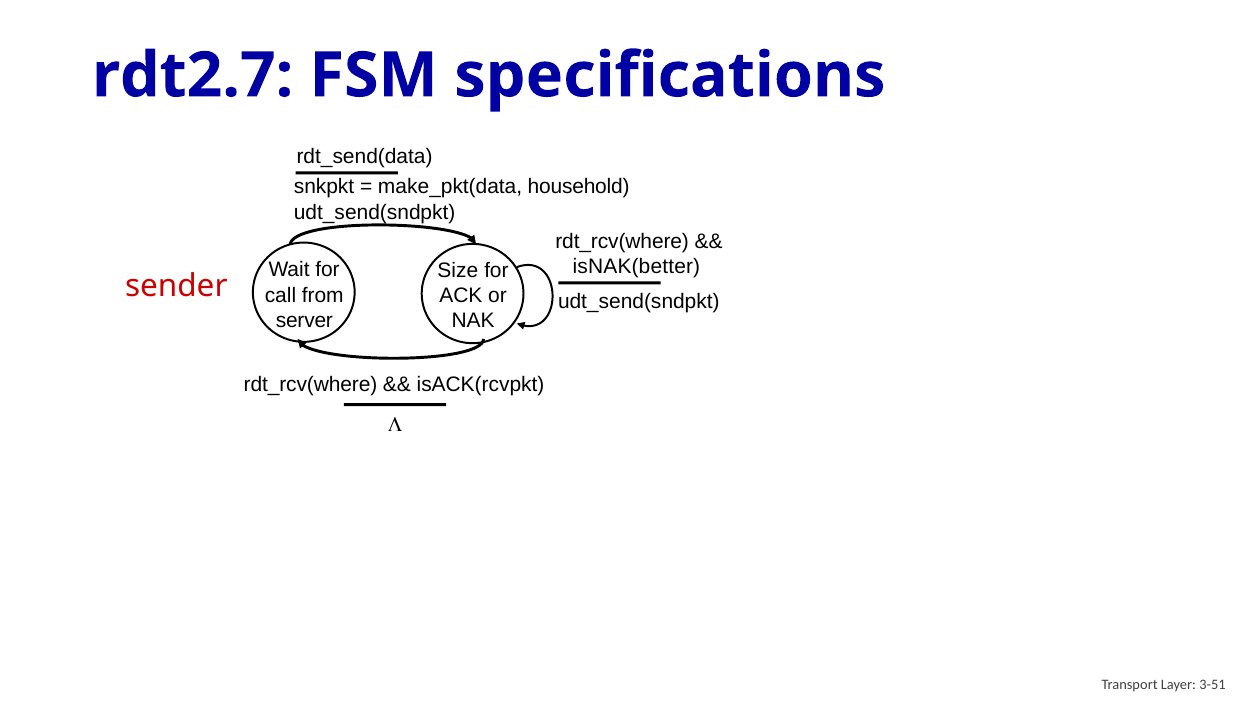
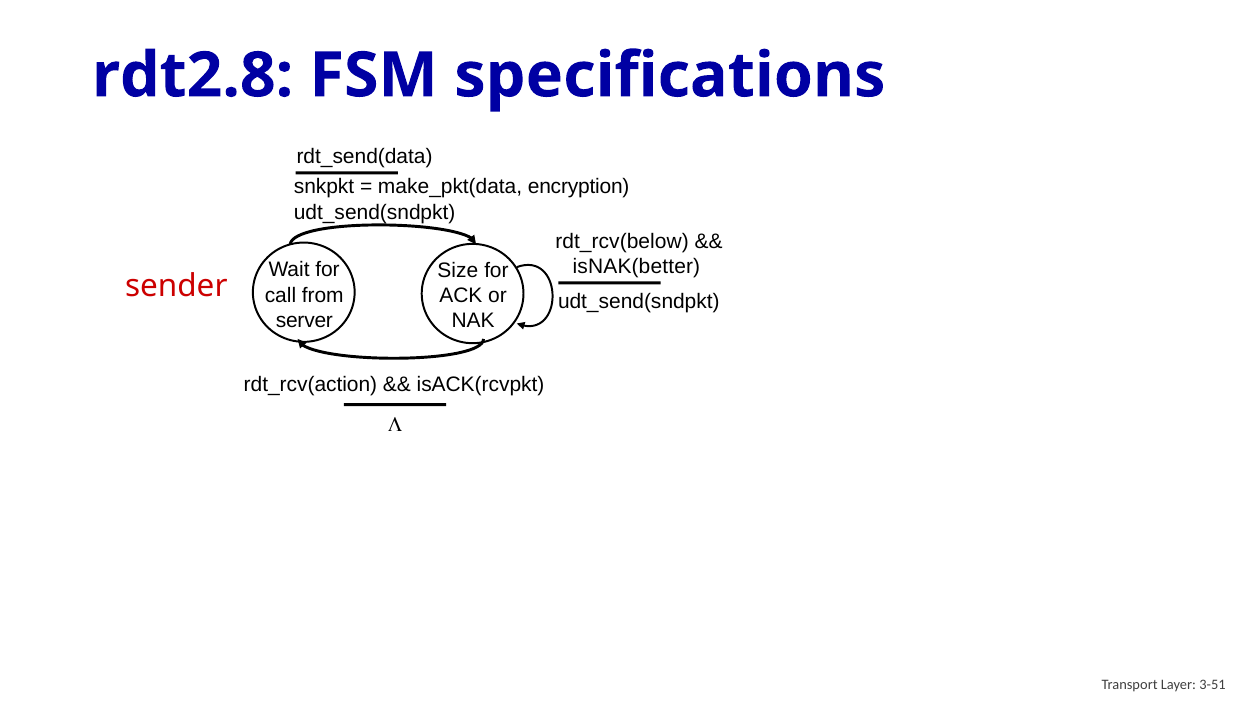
rdt2.7: rdt2.7 -> rdt2.8
household: household -> encryption
rdt_rcv(where at (622, 241): rdt_rcv(where -> rdt_rcv(below
rdt_rcv(where at (311, 385): rdt_rcv(where -> rdt_rcv(action
